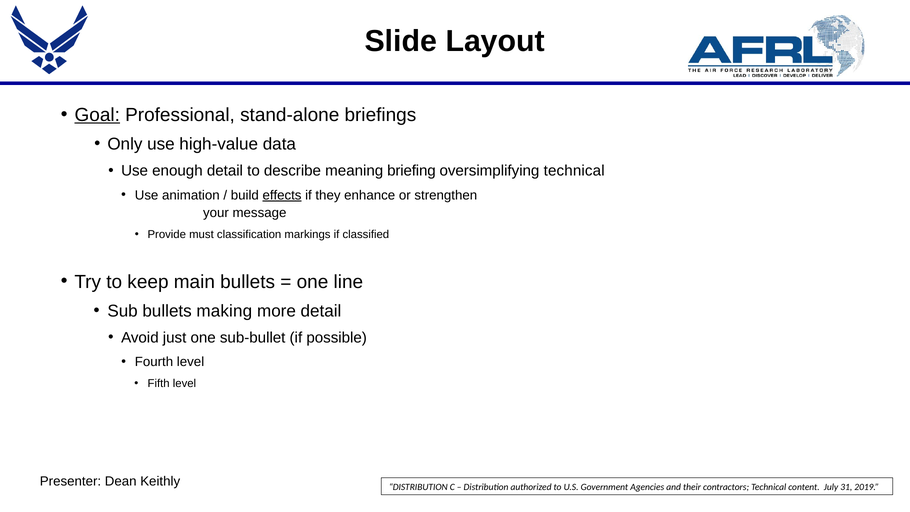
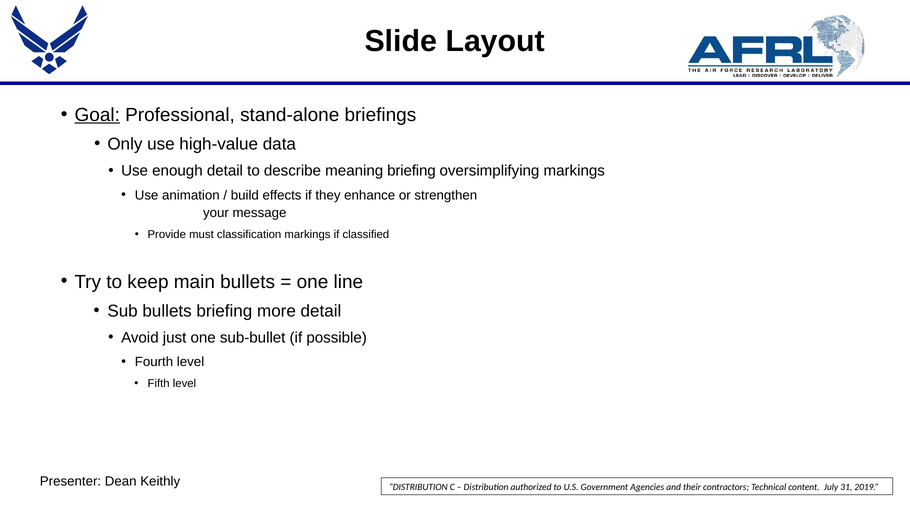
oversimplifying technical: technical -> markings
effects underline: present -> none
bullets making: making -> briefing
